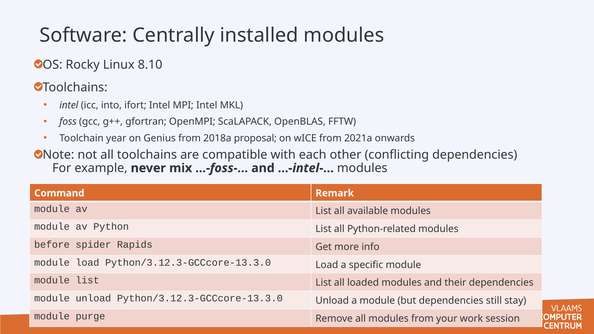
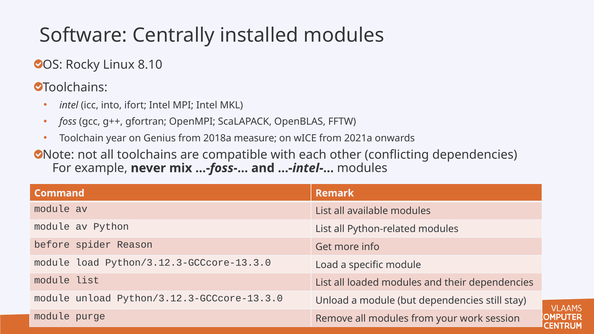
proposal: proposal -> measure
Rapids: Rapids -> Reason
